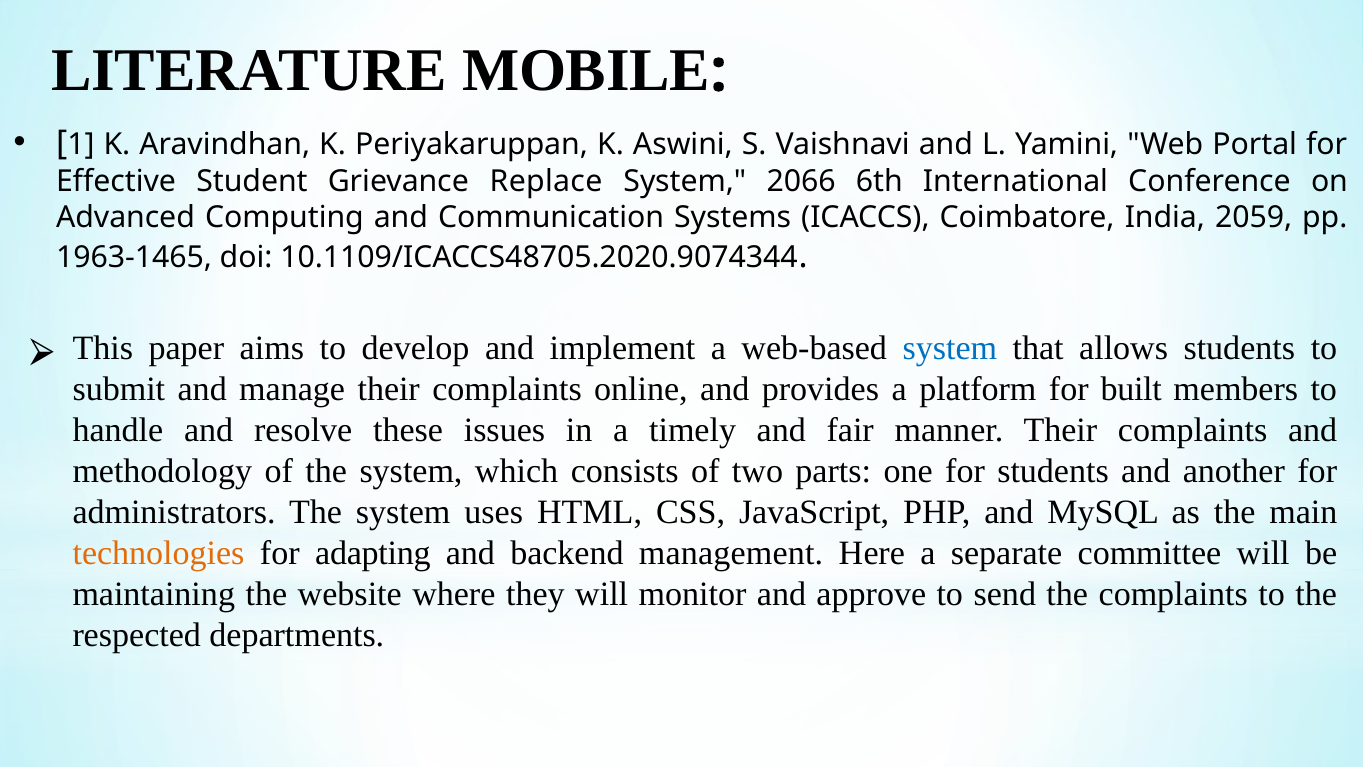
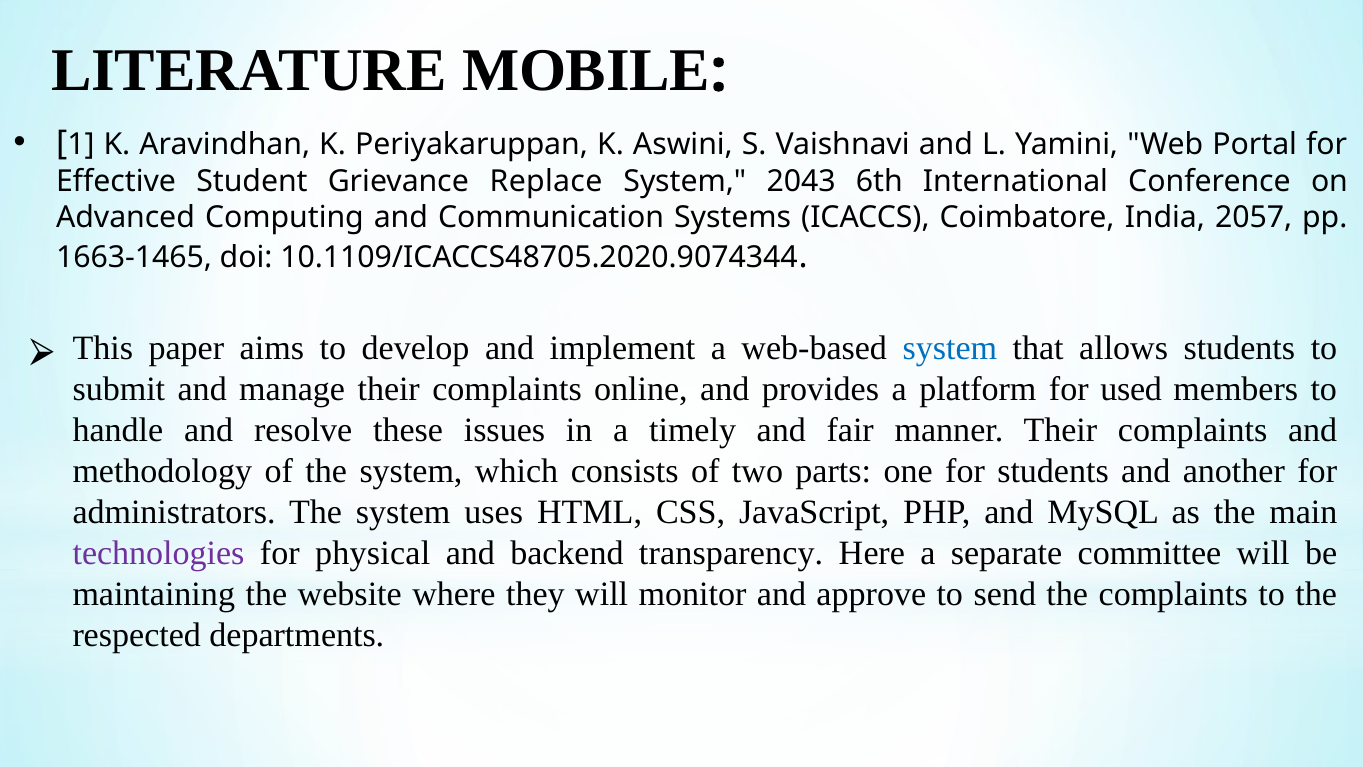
2066: 2066 -> 2043
2059: 2059 -> 2057
1963-1465: 1963-1465 -> 1663-1465
built: built -> used
technologies colour: orange -> purple
adapting: adapting -> physical
management: management -> transparency
